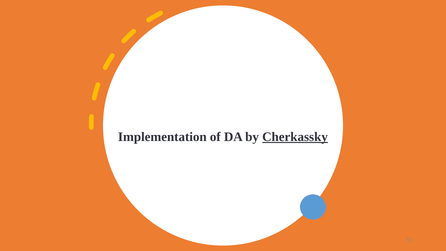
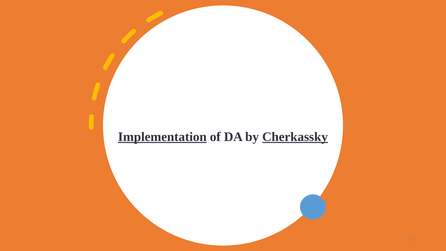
Implementation underline: none -> present
